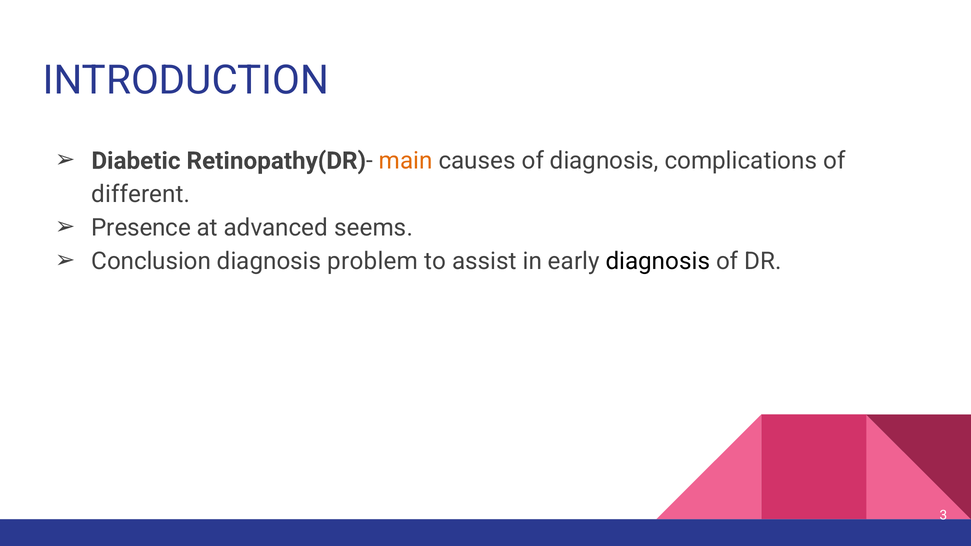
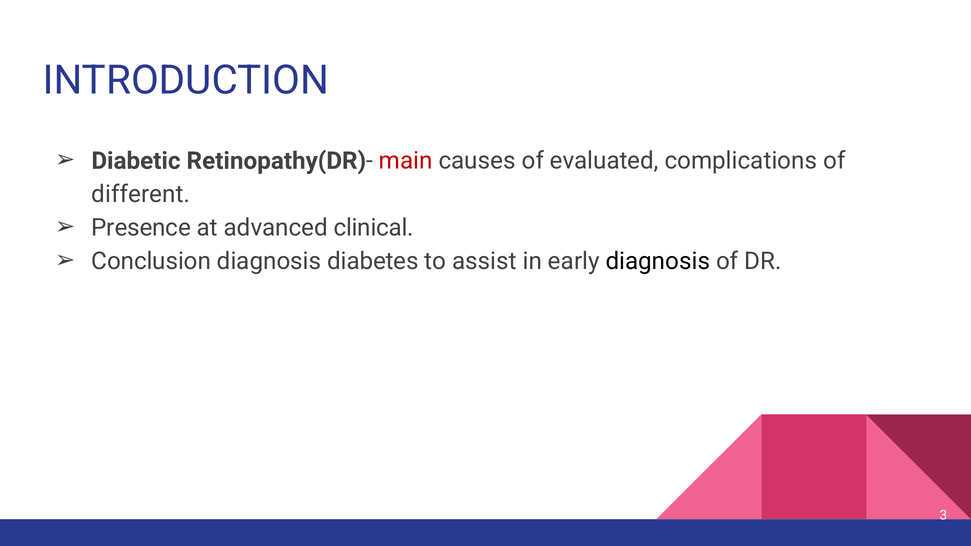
main colour: orange -> red
of diagnosis: diagnosis -> evaluated
seems: seems -> clinical
problem: problem -> diabetes
